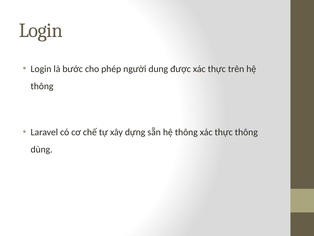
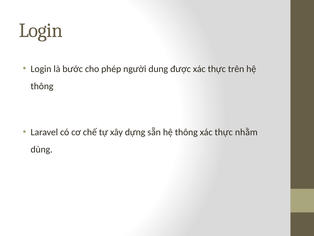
thực thông: thông -> nhằm
